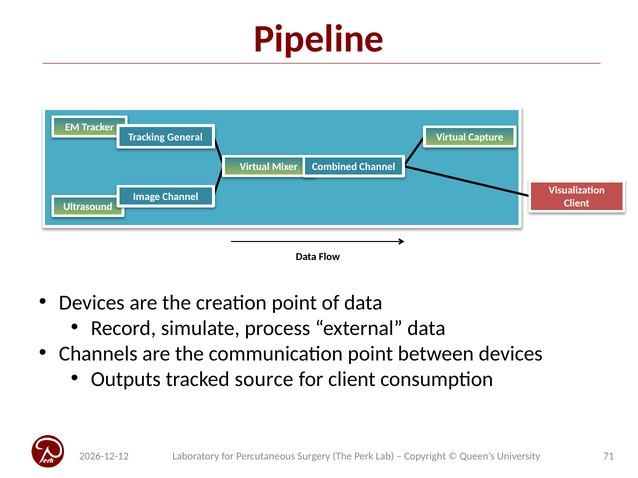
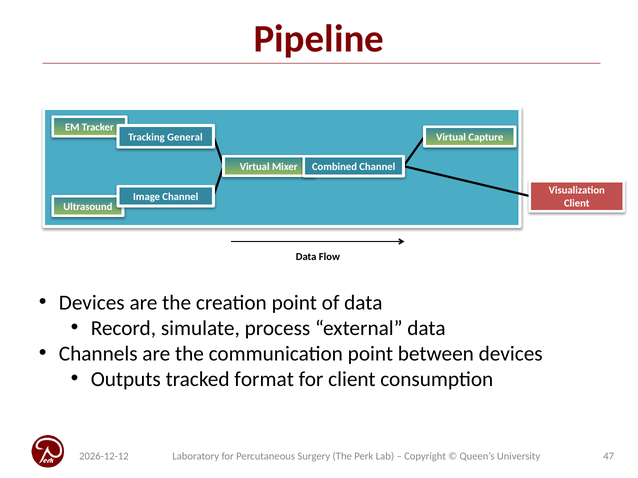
source: source -> format
71: 71 -> 47
